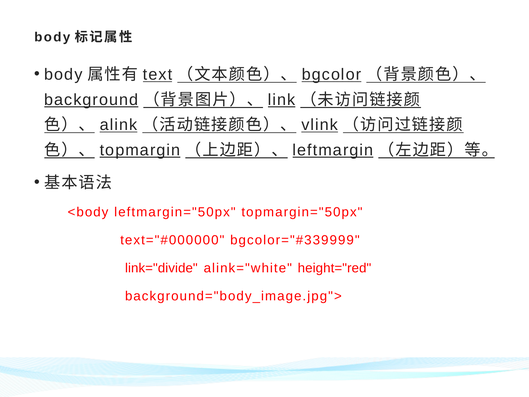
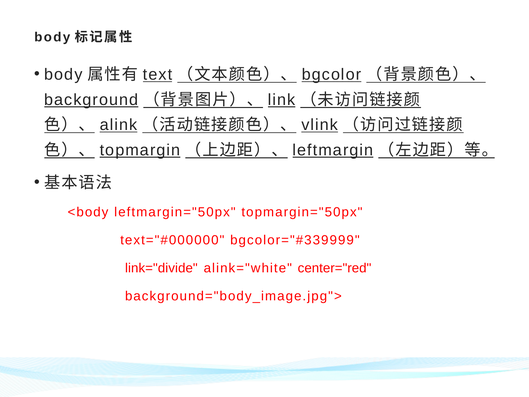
height="red: height="red -> center="red
